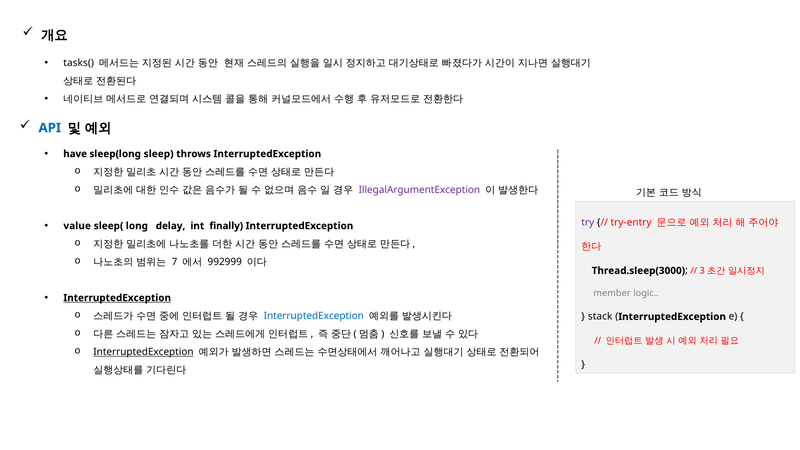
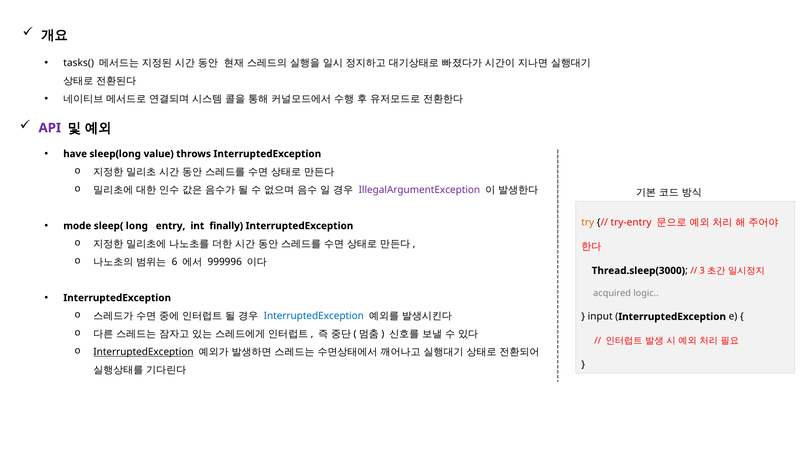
API colour: blue -> purple
sleep: sleep -> value
try colour: purple -> orange
value: value -> mode
delay: delay -> entry
7: 7 -> 6
992999: 992999 -> 999996
member: member -> acquired
InterruptedException at (117, 298) underline: present -> none
stack: stack -> input
